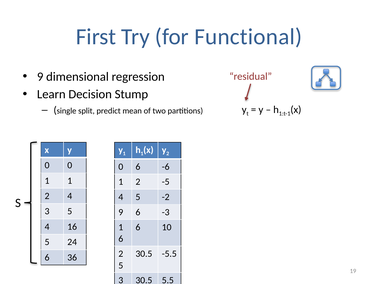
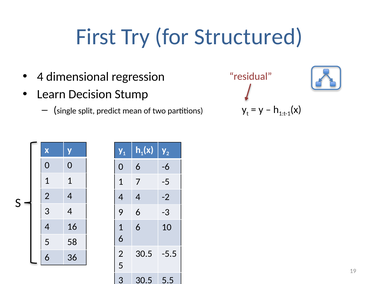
Functional: Functional -> Structured
9 at (40, 77): 9 -> 4
2 at (138, 182): 2 -> 7
5 at (138, 197): 5 -> 4
3 5: 5 -> 4
24: 24 -> 58
